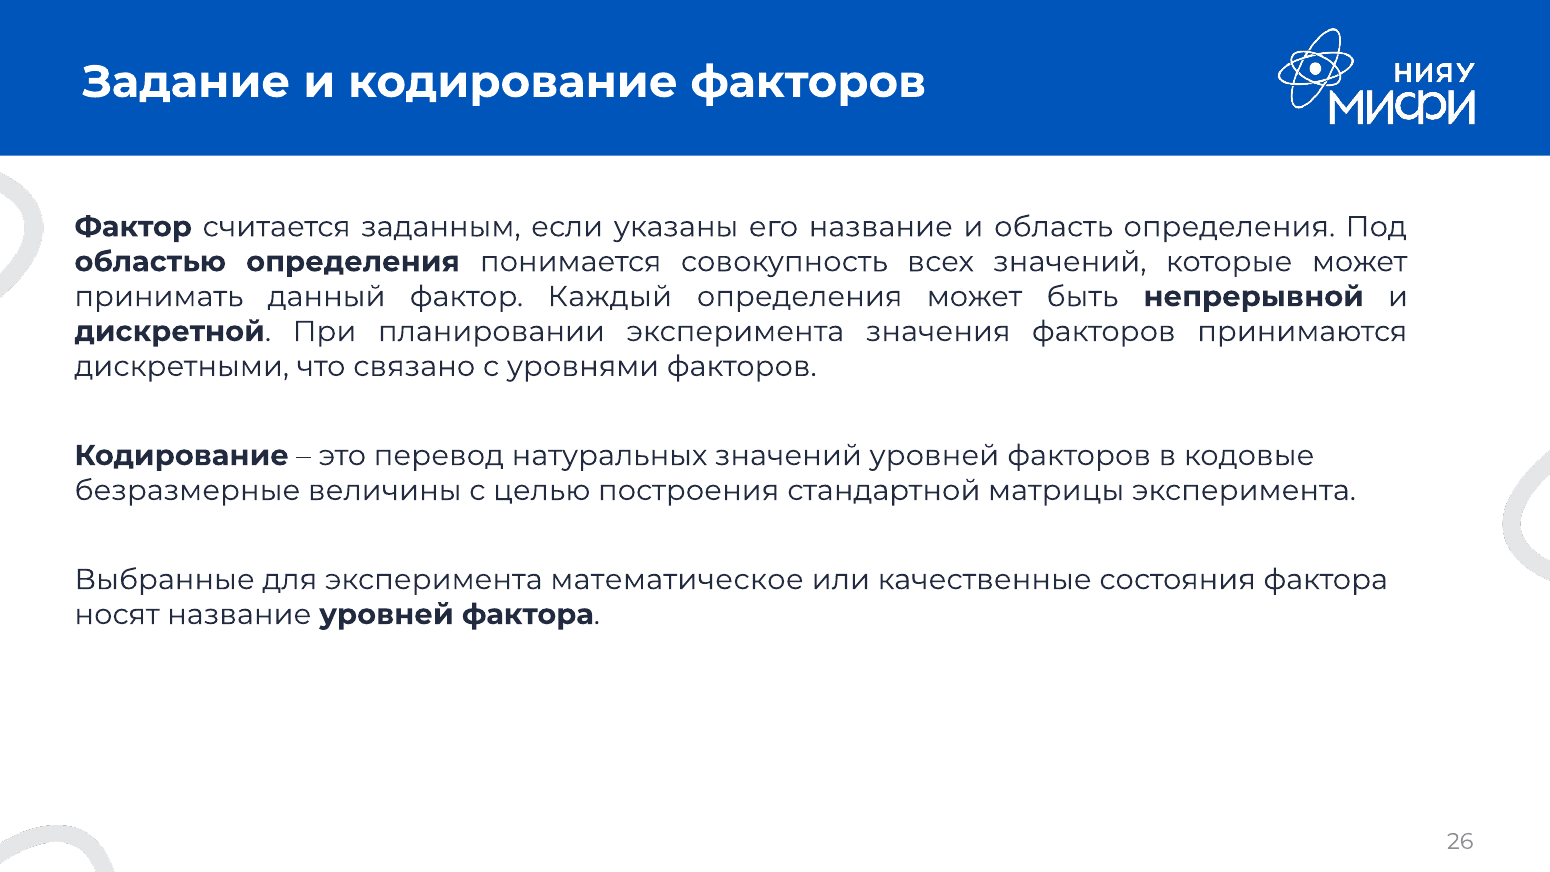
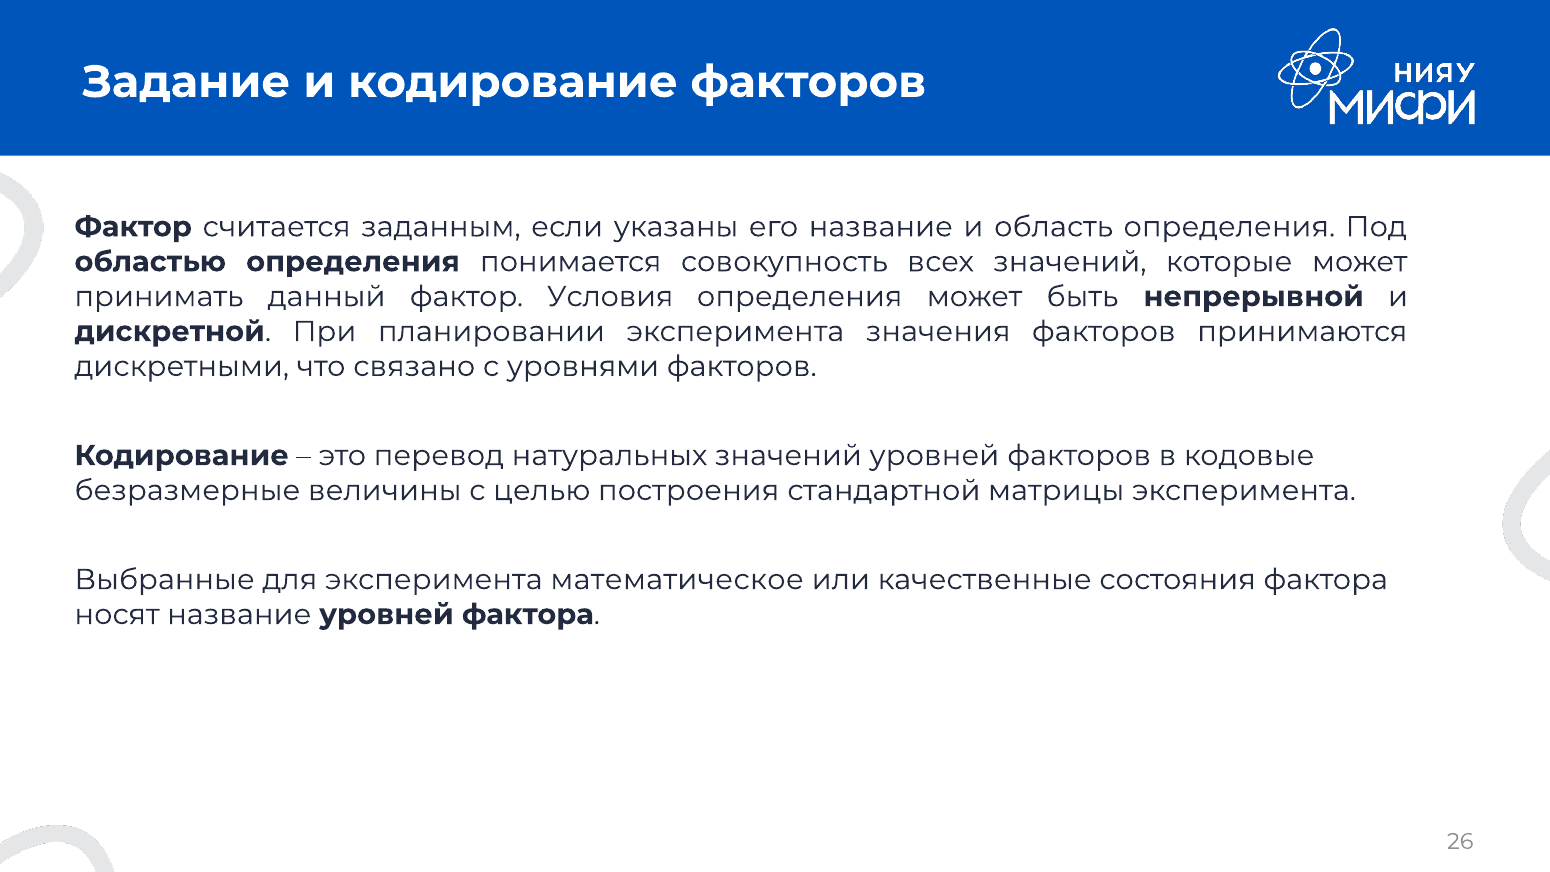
Каждый: Каждый -> Условия
